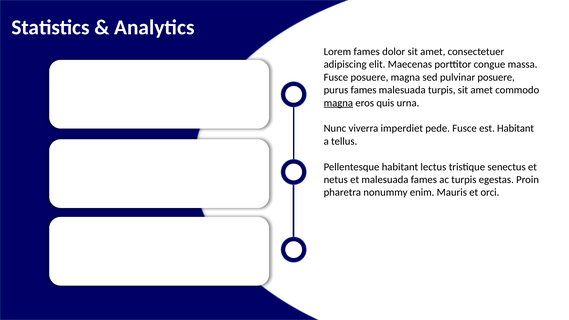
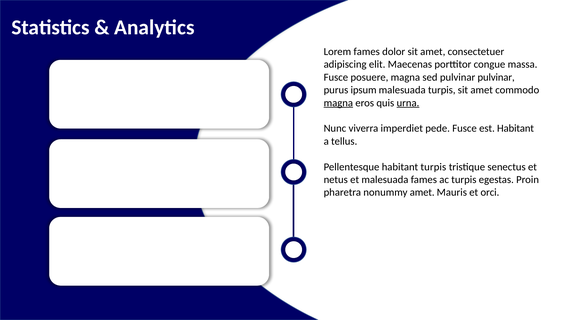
pulvinar posuere: posuere -> pulvinar
purus fames: fames -> ipsum
urna underline: none -> present
habitant lectus: lectus -> turpis
nonummy enim: enim -> amet
